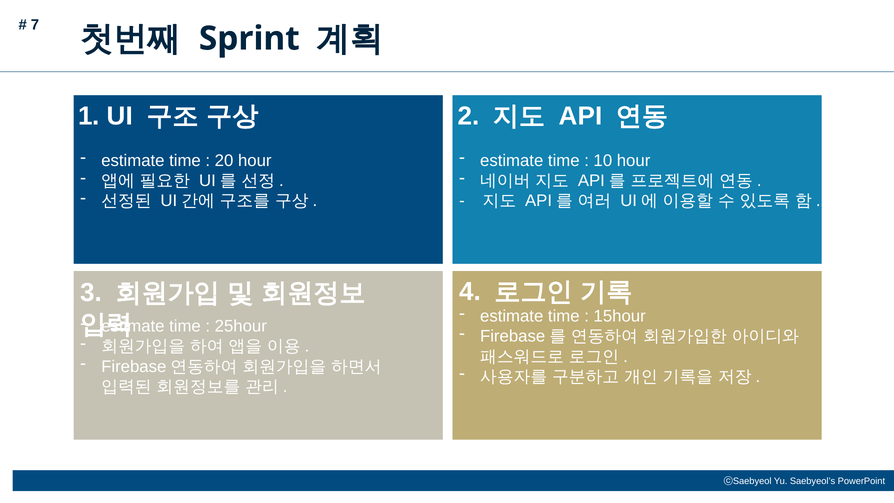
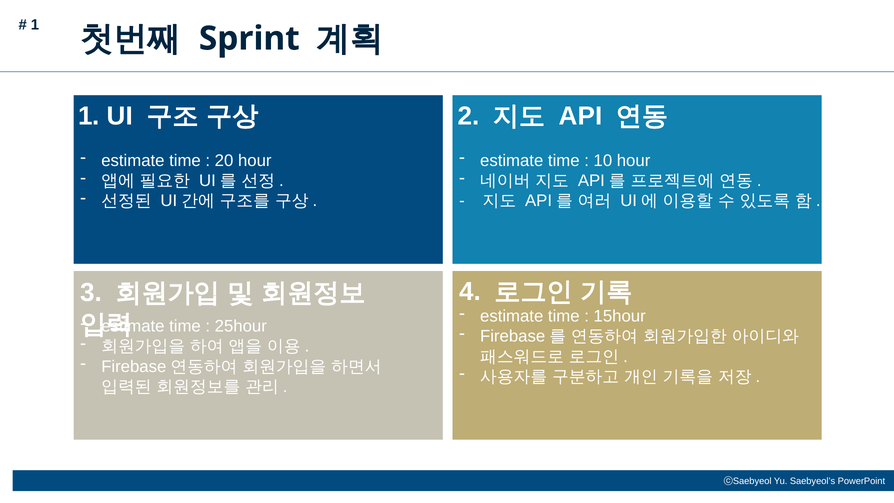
7 at (35, 25): 7 -> 1
